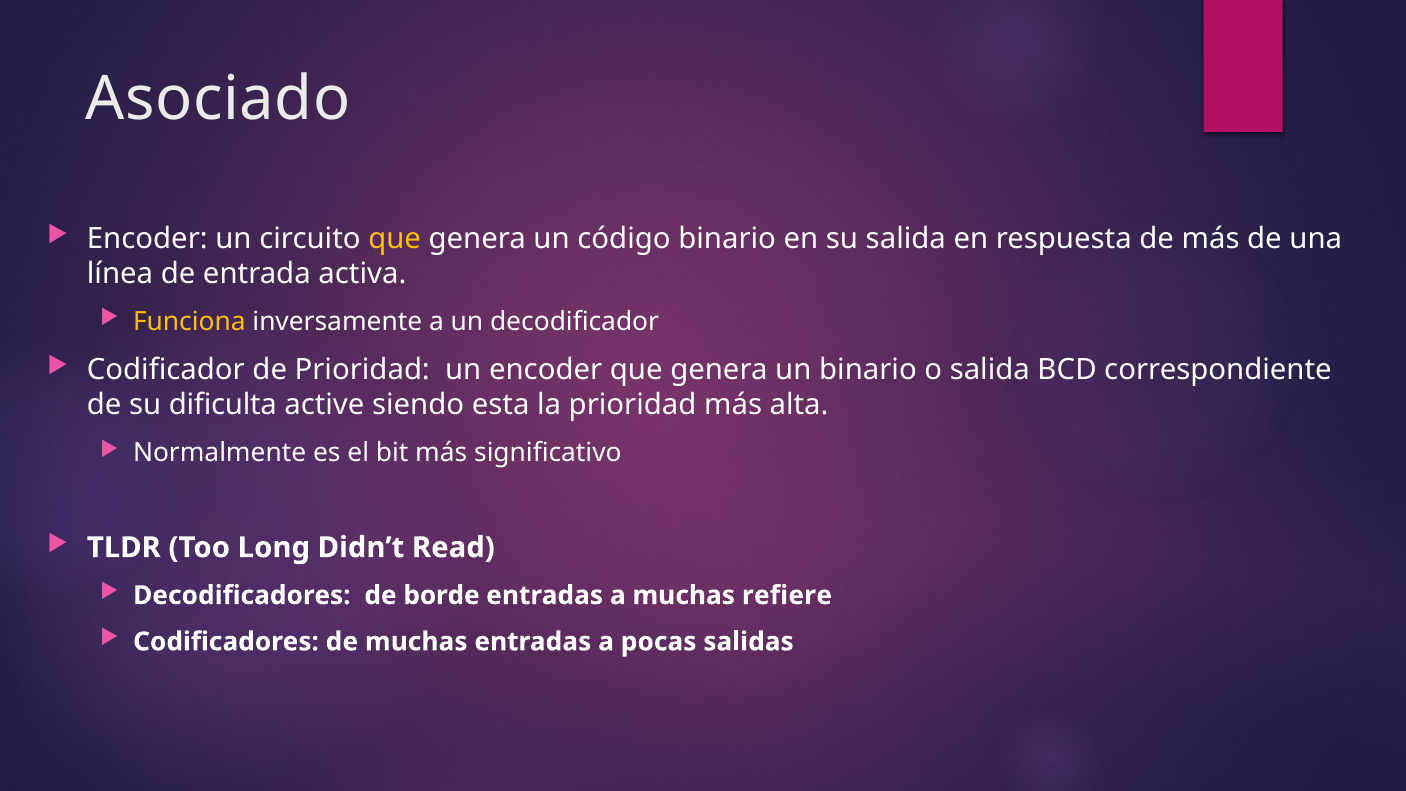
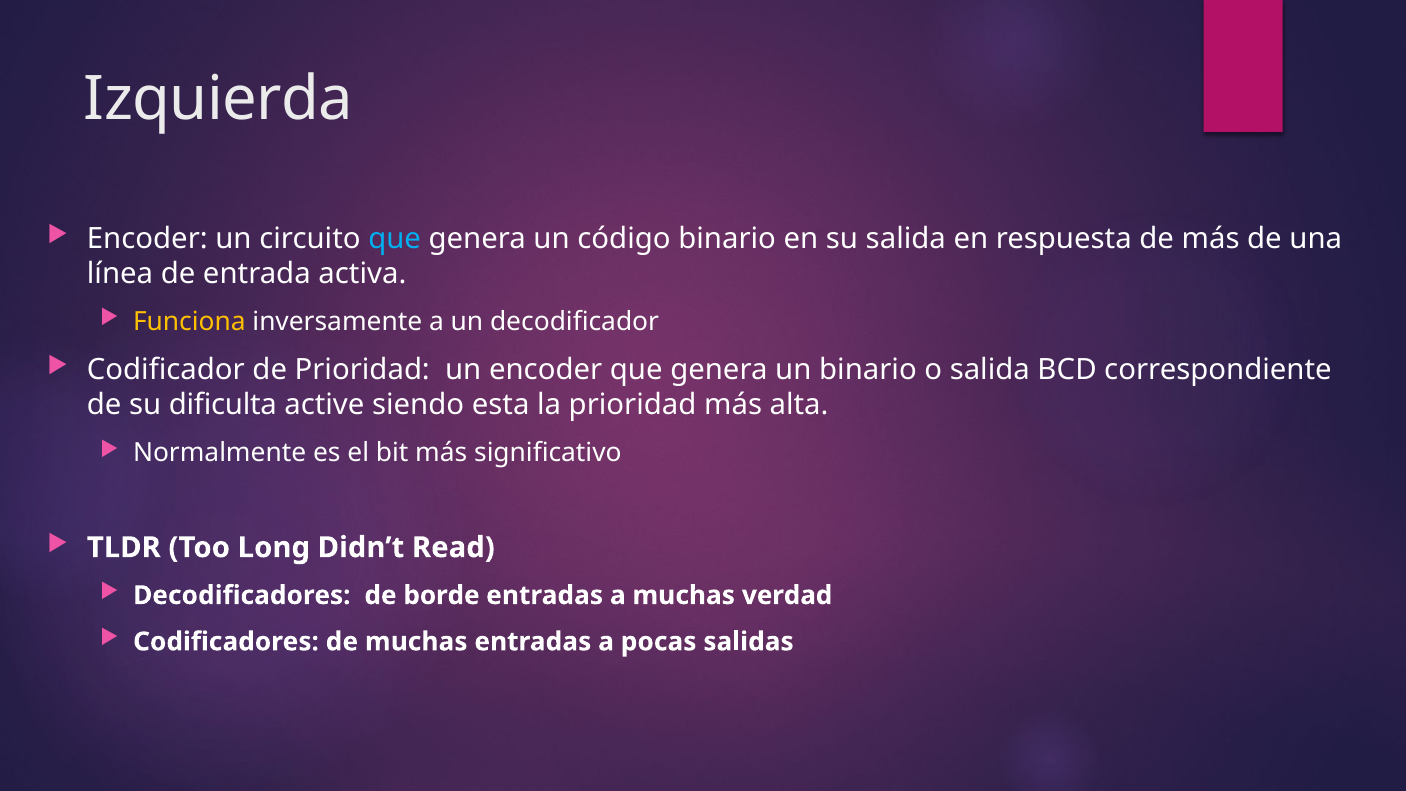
Asociado: Asociado -> Izquierda
que at (395, 239) colour: yellow -> light blue
refiere: refiere -> verdad
